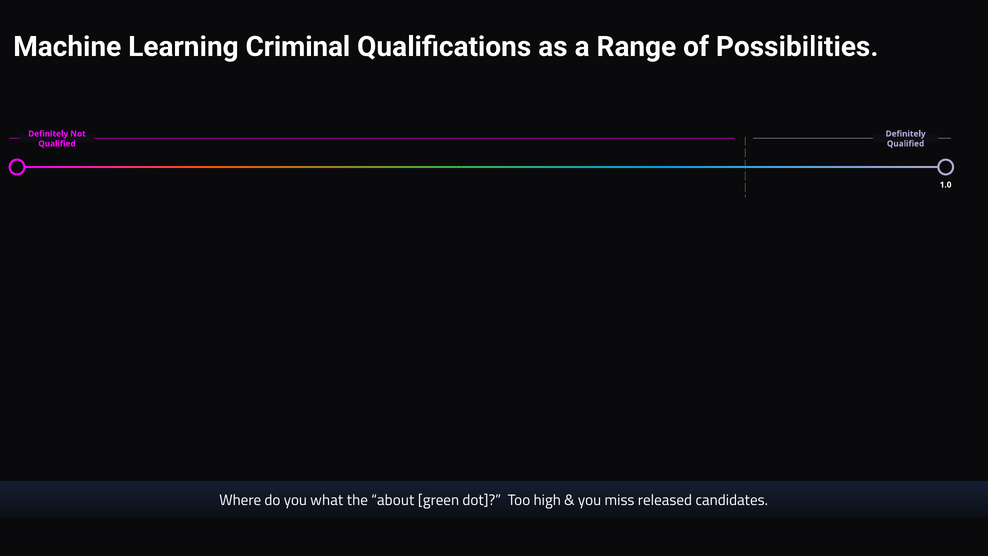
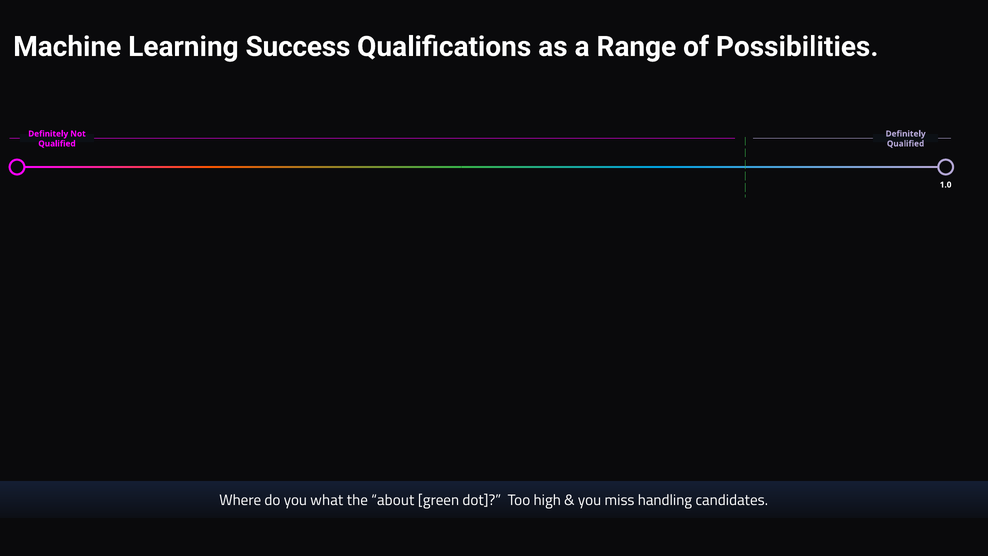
Criminal: Criminal -> Success
released: released -> handling
